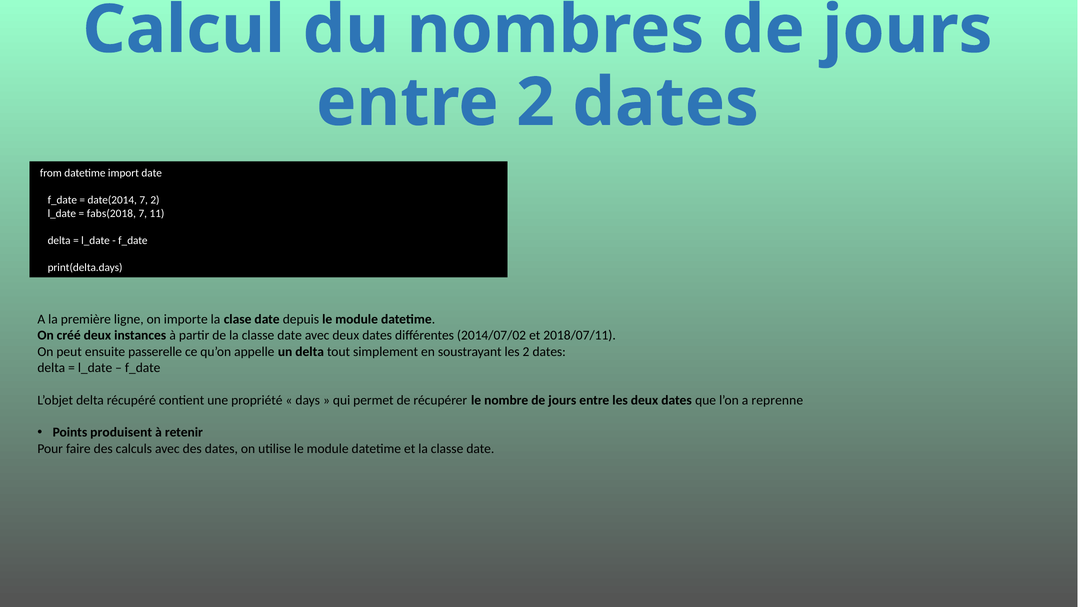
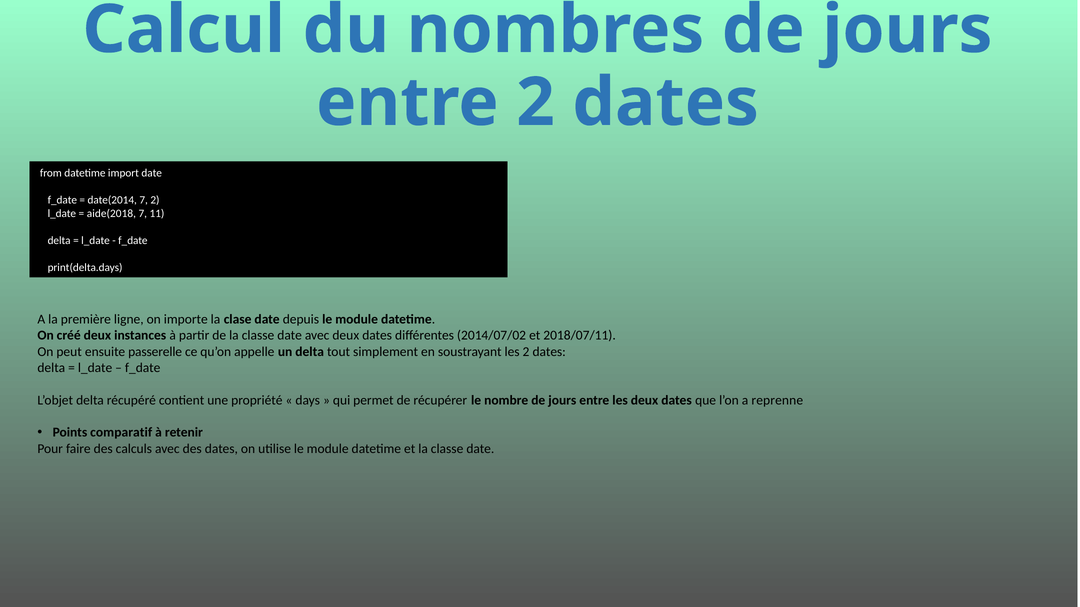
fabs(2018: fabs(2018 -> aide(2018
produisent: produisent -> comparatif
